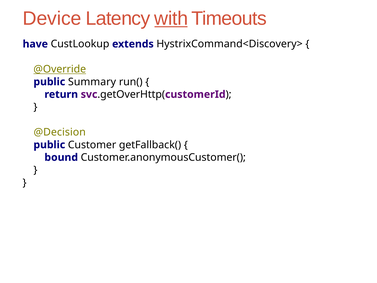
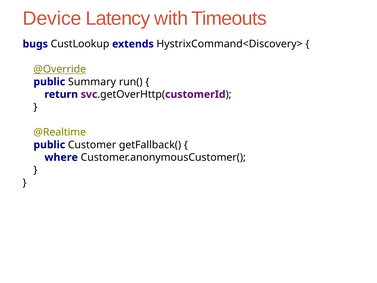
with underline: present -> none
have: have -> bugs
@Decision: @Decision -> @Realtime
bound: bound -> where
